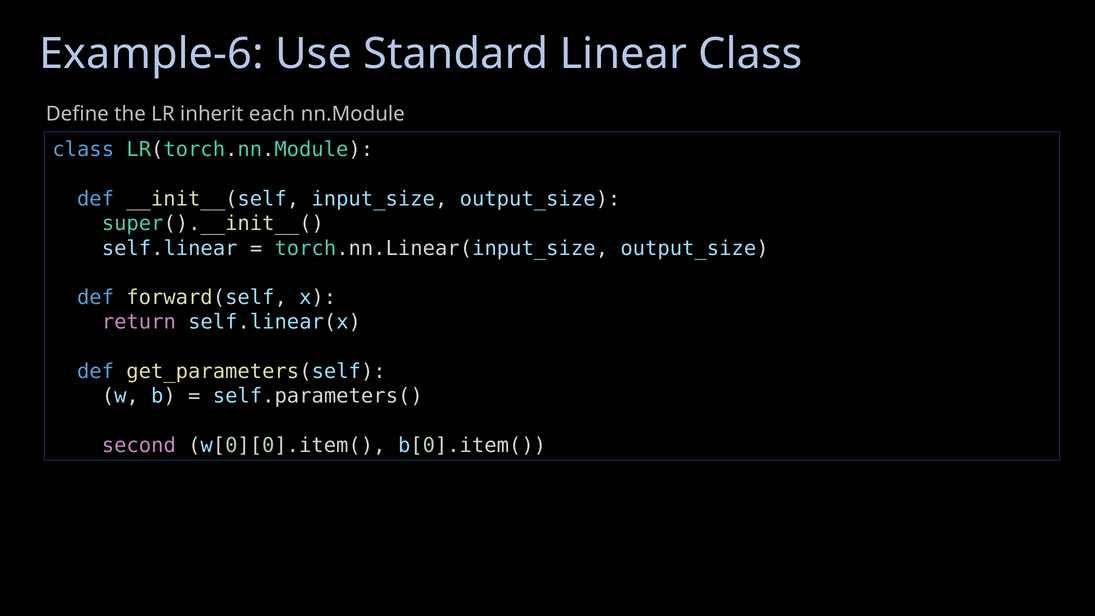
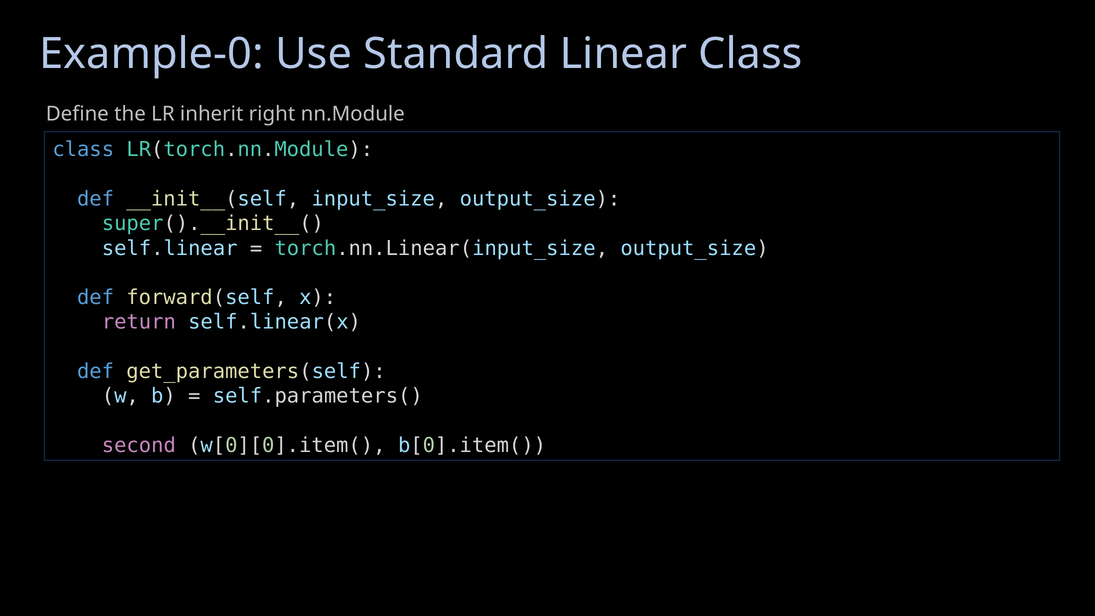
Example-6: Example-6 -> Example-0
each: each -> right
